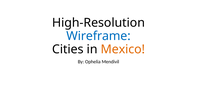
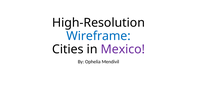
Mexico colour: orange -> purple
